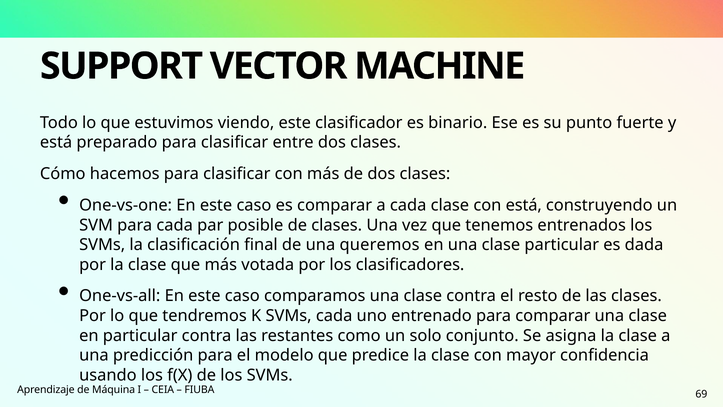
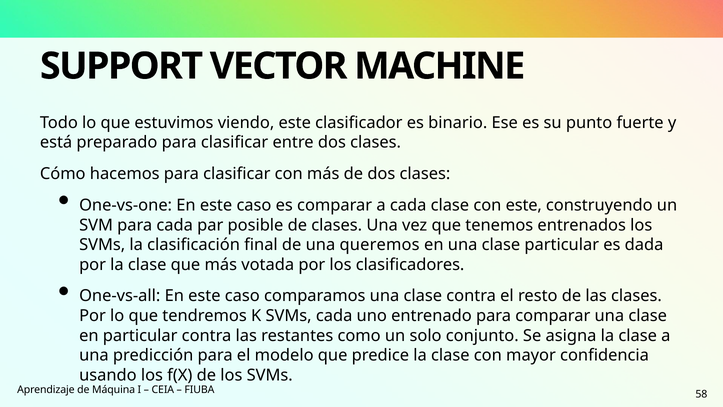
con está: está -> este
69: 69 -> 58
